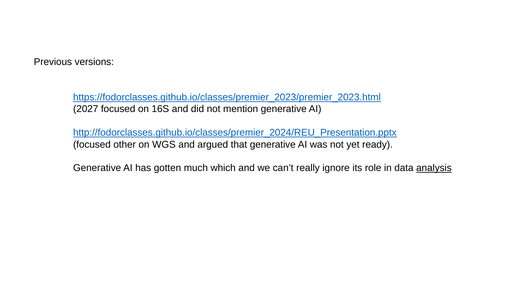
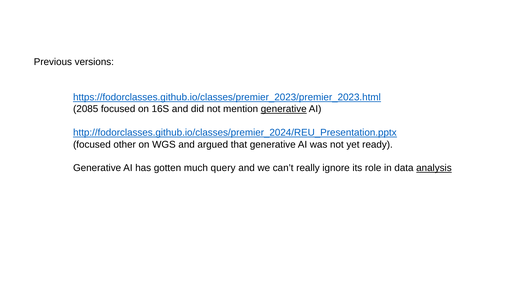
2027: 2027 -> 2085
generative at (284, 109) underline: none -> present
which: which -> query
